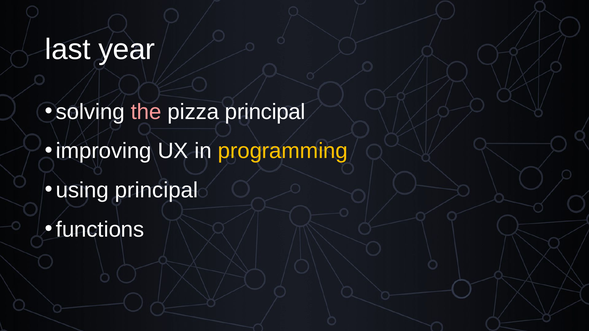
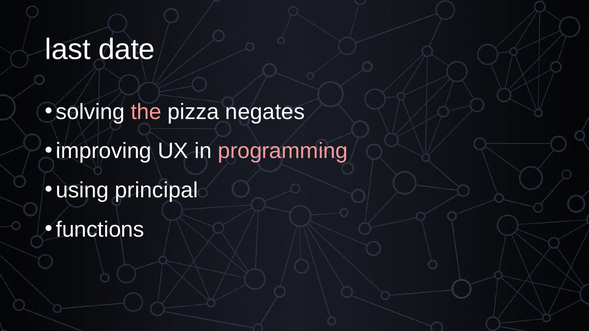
year: year -> date
pizza principal: principal -> negates
programming colour: yellow -> pink
